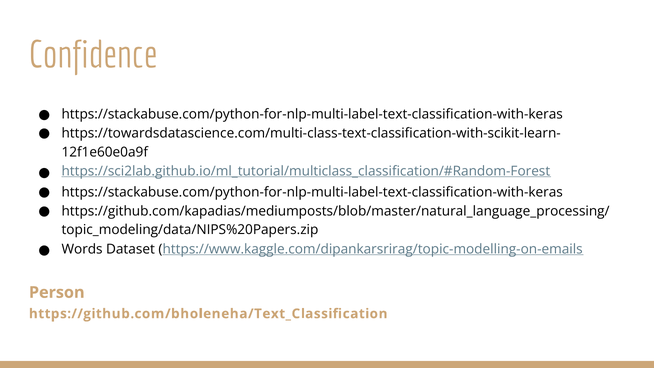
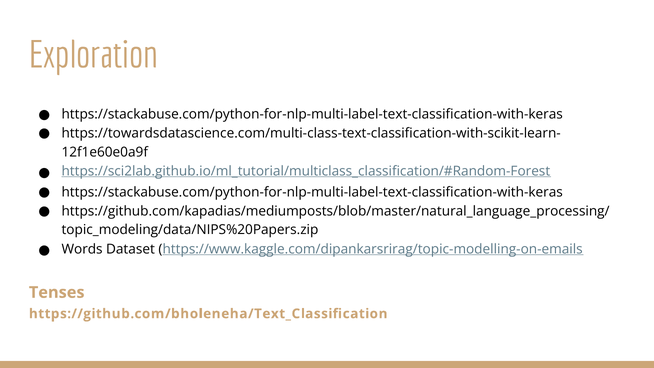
Confidence: Confidence -> Exploration
Person: Person -> Tenses
